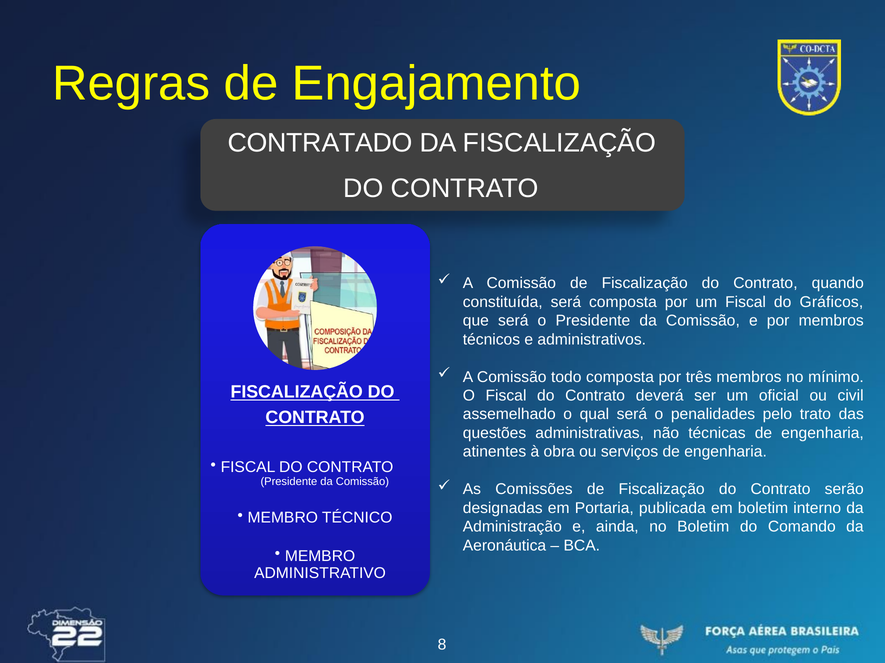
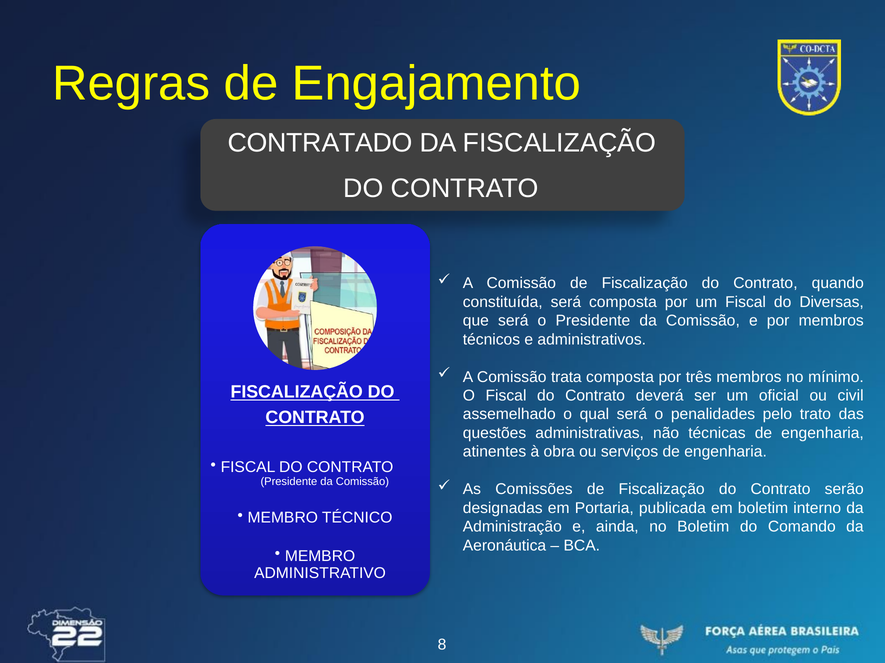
Gráficos: Gráficos -> Diversas
todo: todo -> trata
